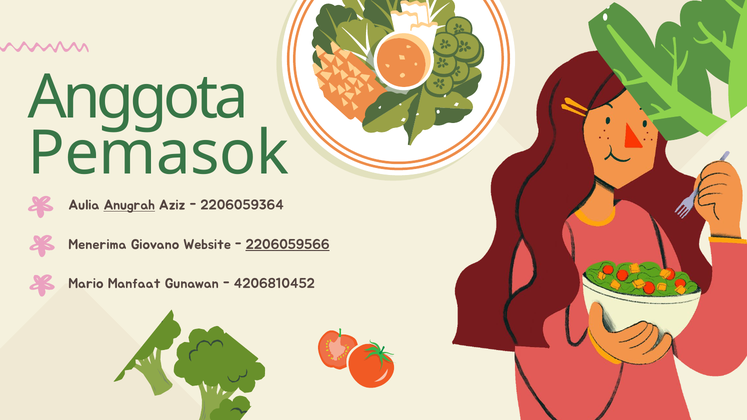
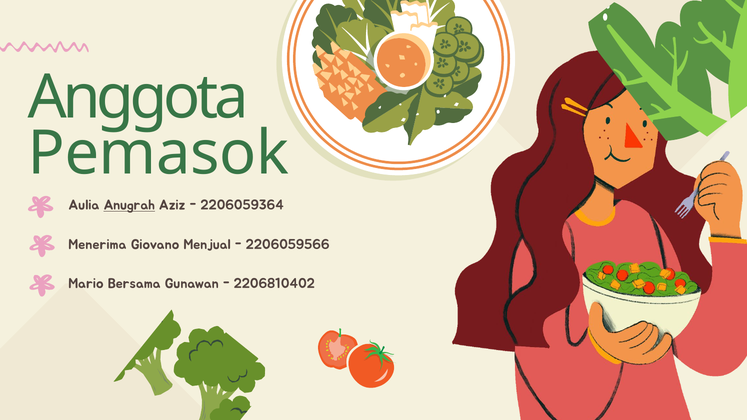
Website: Website -> Menjual
2206059566 underline: present -> none
Manfaat: Manfaat -> Bersama
4206810452: 4206810452 -> 2206810402
